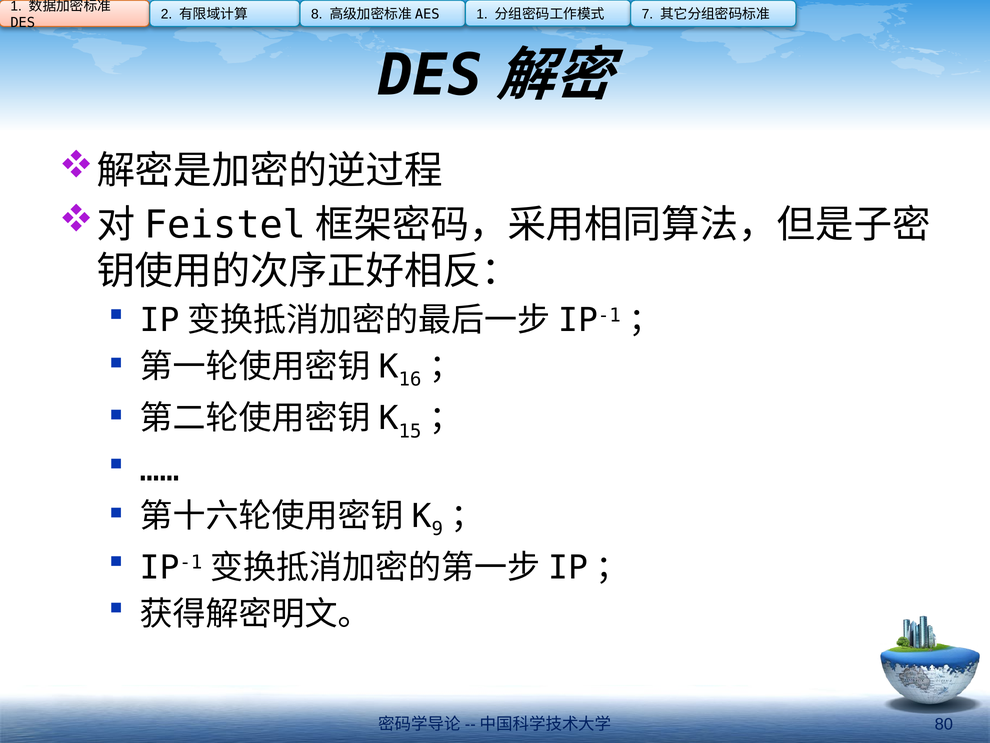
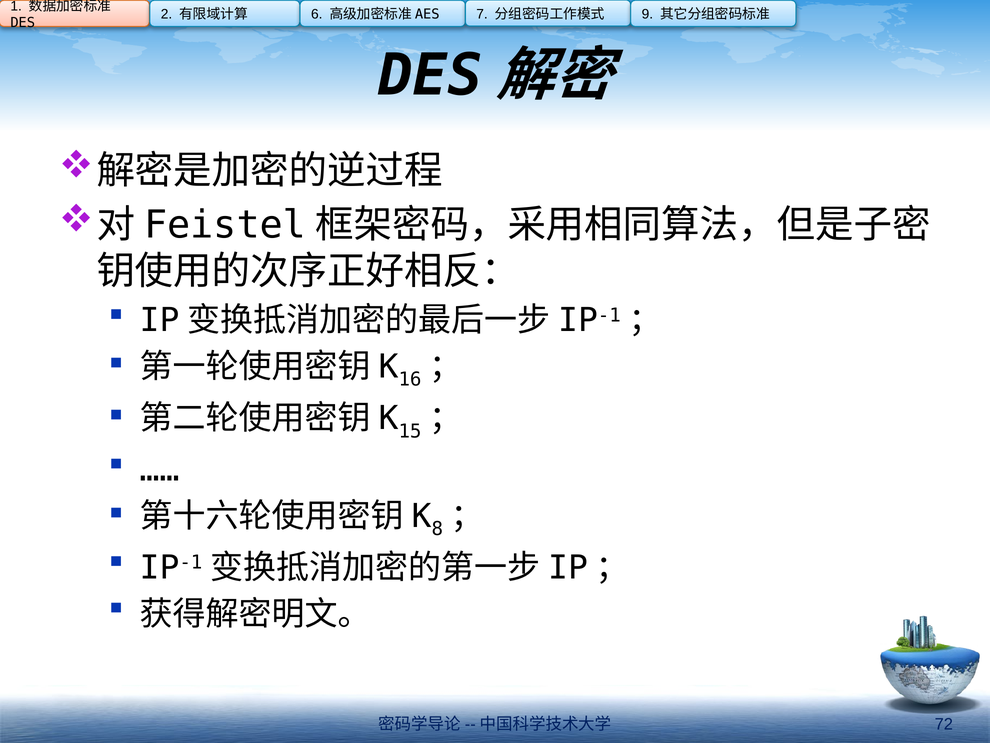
8: 8 -> 6
1 at (482, 14): 1 -> 7
7: 7 -> 9
9: 9 -> 8
80: 80 -> 72
